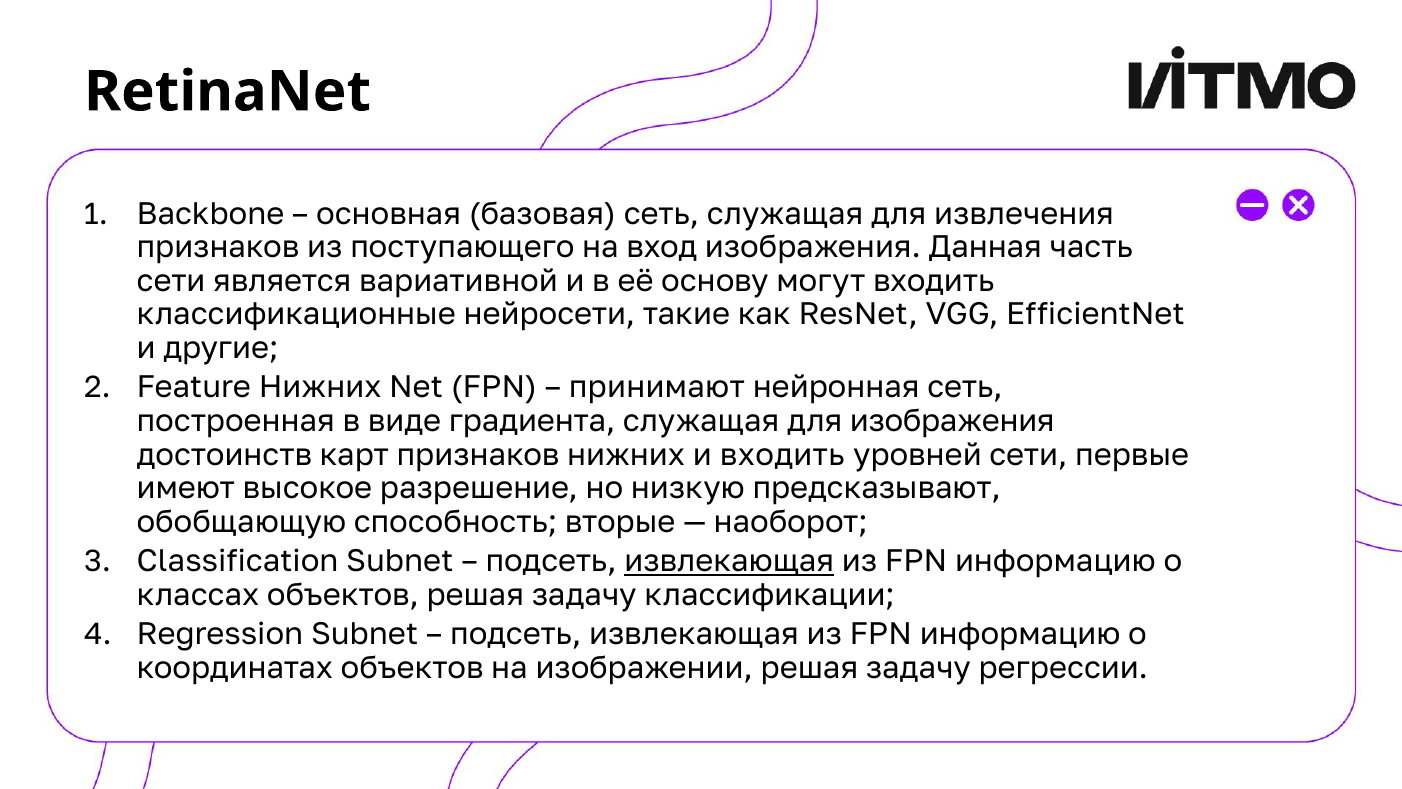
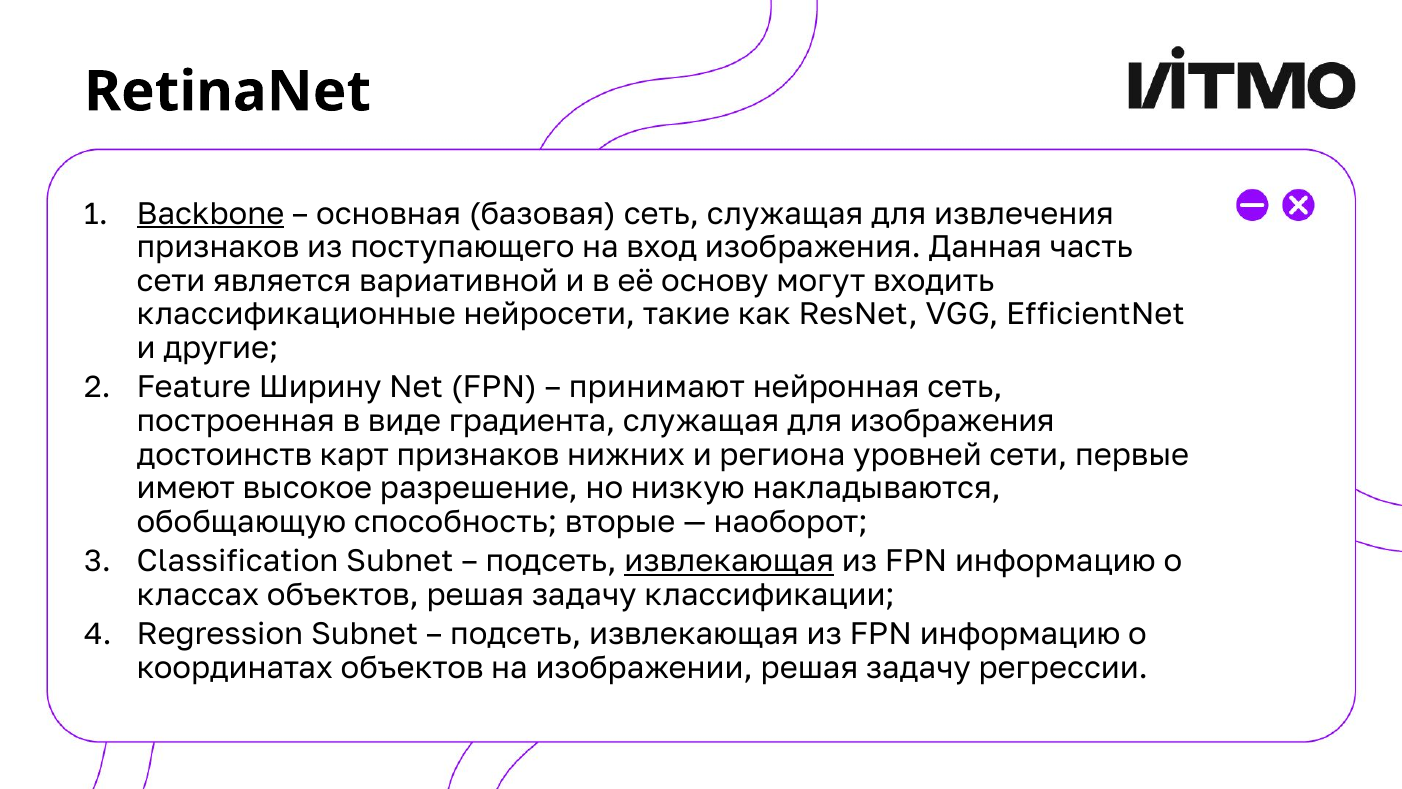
Backbone underline: none -> present
Feature Нижних: Нижних -> Ширину
и входить: входить -> региона
предсказывают: предсказывают -> накладываются
